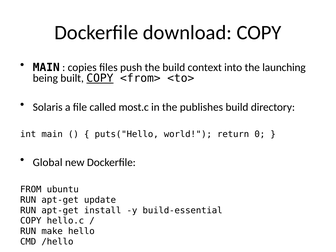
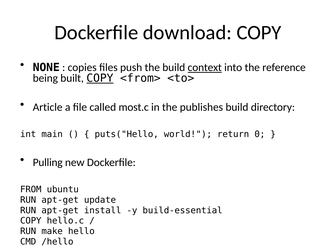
MAIN at (46, 68): MAIN -> NONE
context underline: none -> present
launching: launching -> reference
Solaris: Solaris -> Article
Global: Global -> Pulling
